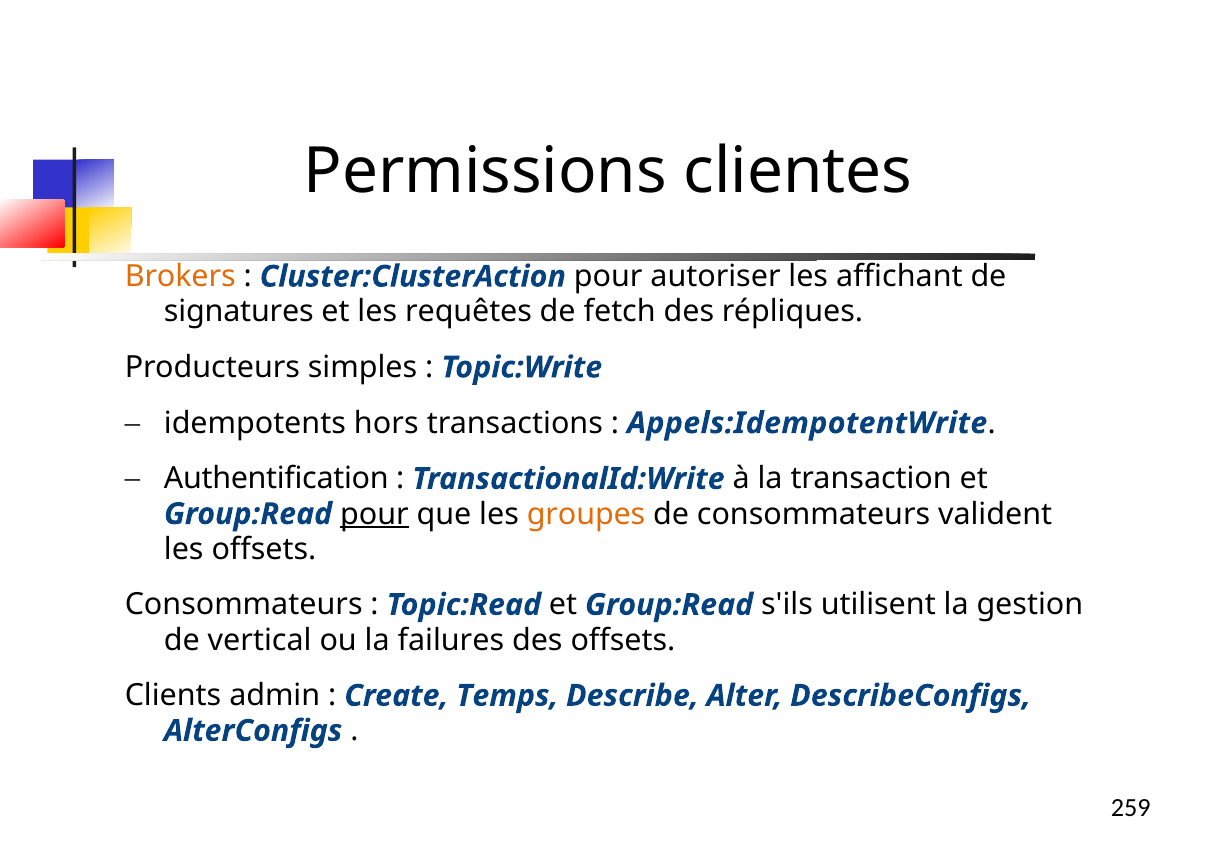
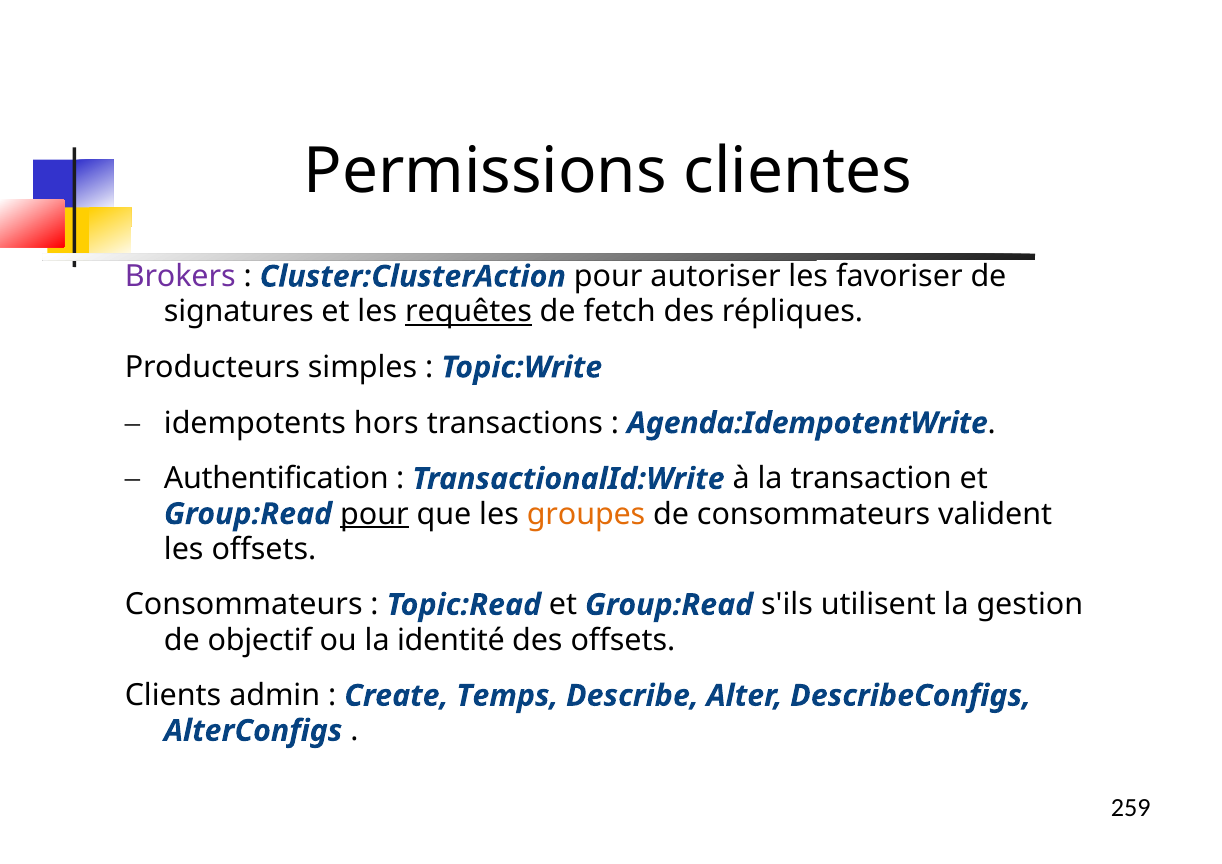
Brokers colour: orange -> purple
affichant: affichant -> favoriser
requêtes underline: none -> present
Appels:IdempotentWrite: Appels:IdempotentWrite -> Agenda:IdempotentWrite
vertical: vertical -> objectif
failures: failures -> identité
